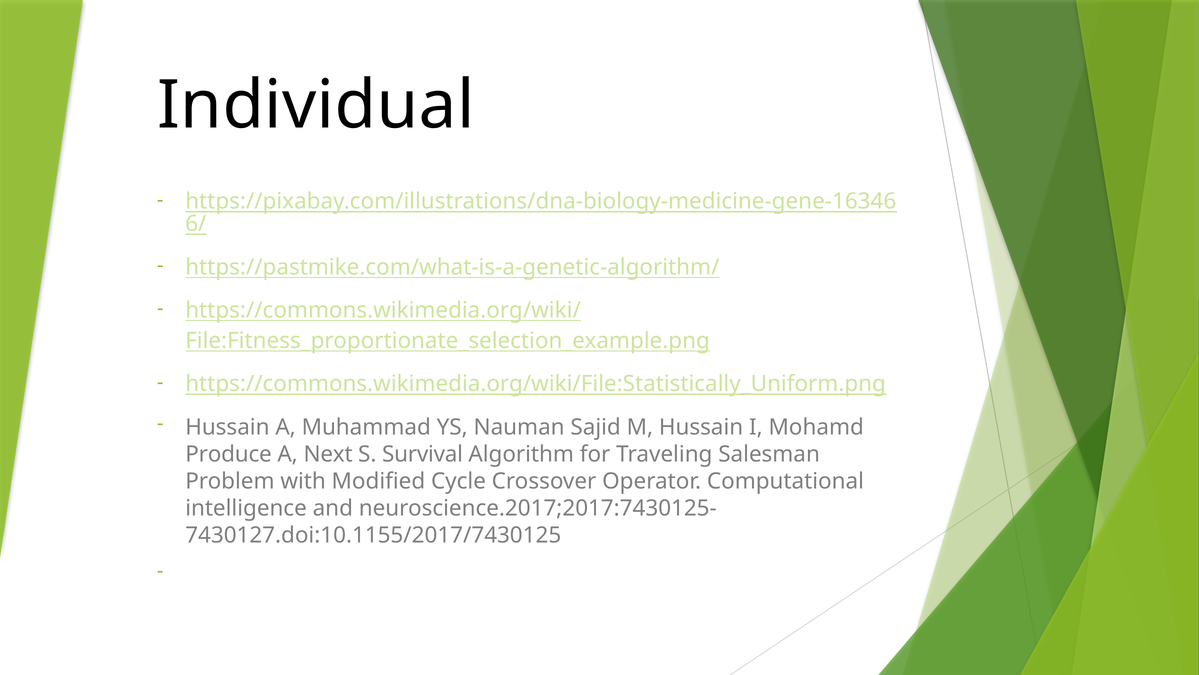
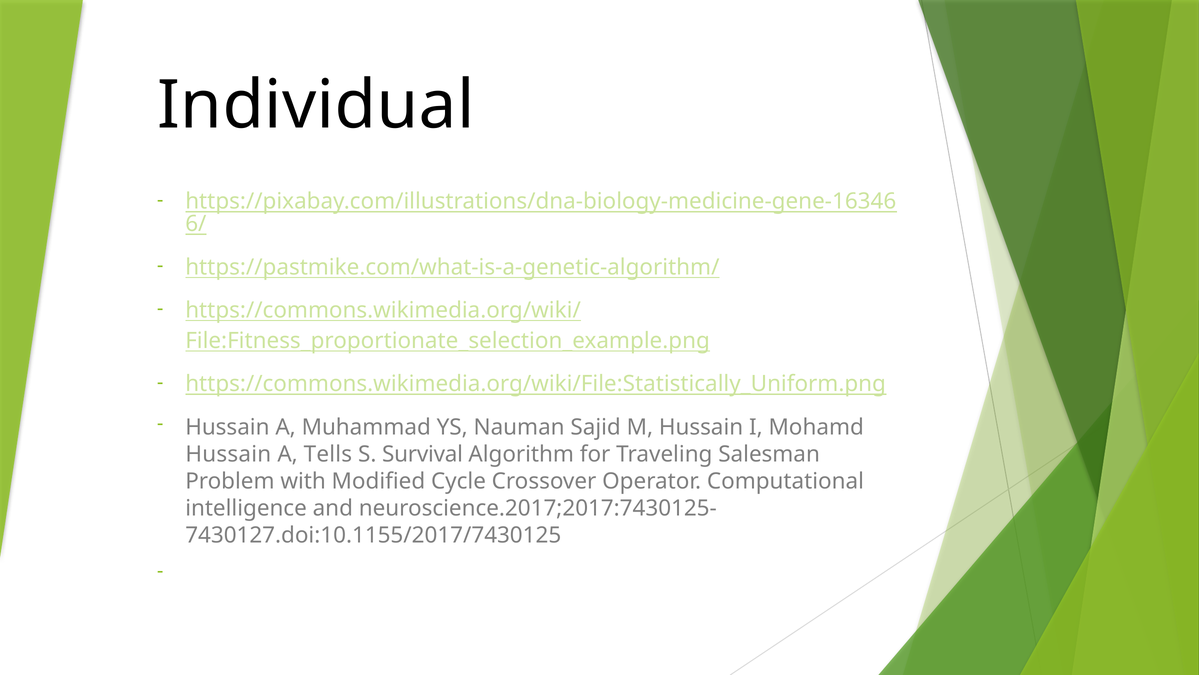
Produce at (229, 454): Produce -> Hussain
Next: Next -> Tells
